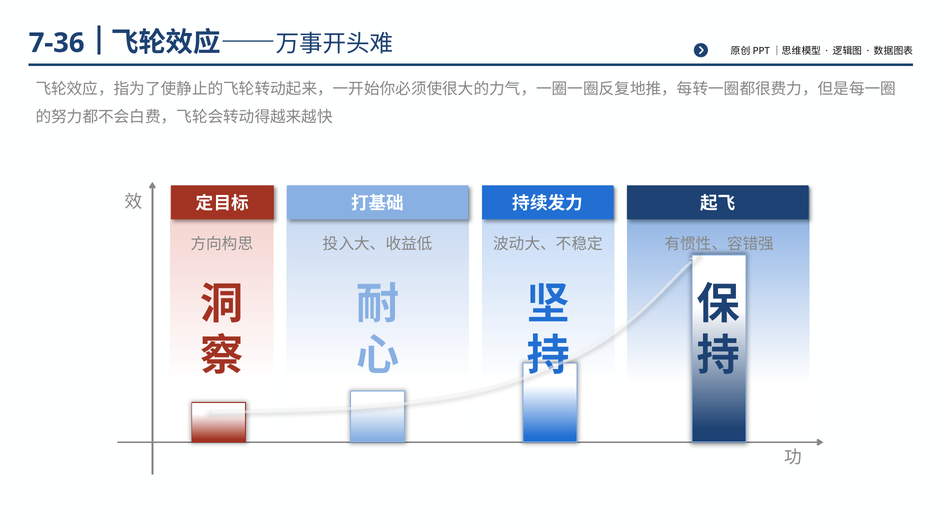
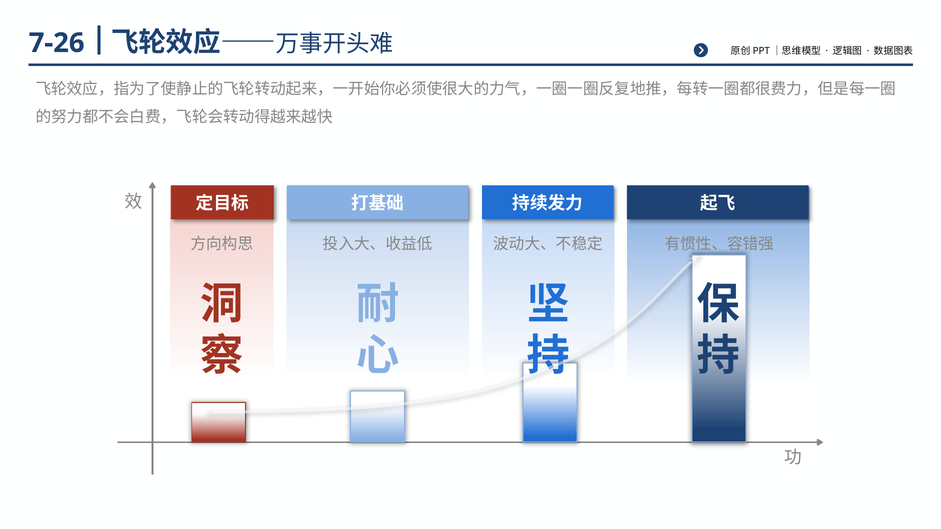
7-36: 7-36 -> 7-26
